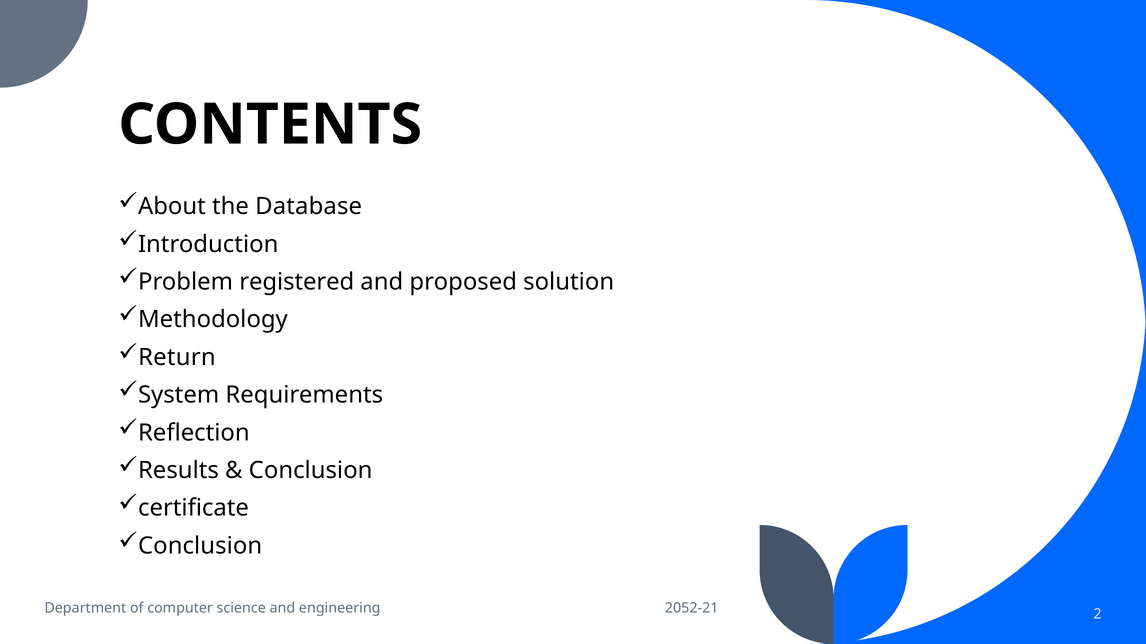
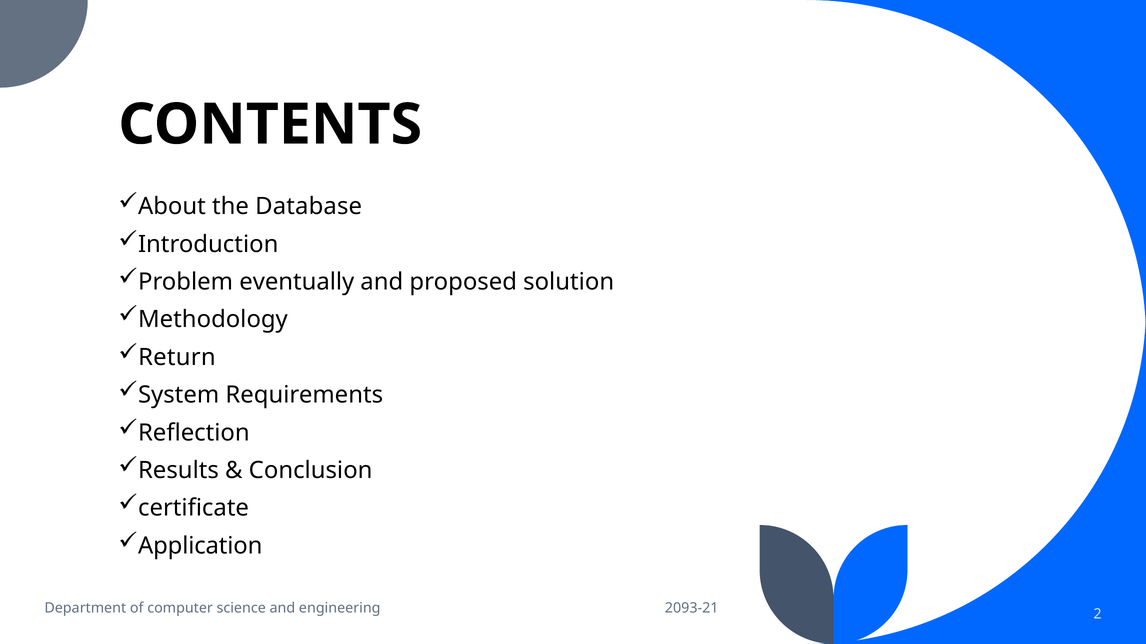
registered: registered -> eventually
Conclusion at (200, 546): Conclusion -> Application
2052-21: 2052-21 -> 2093-21
